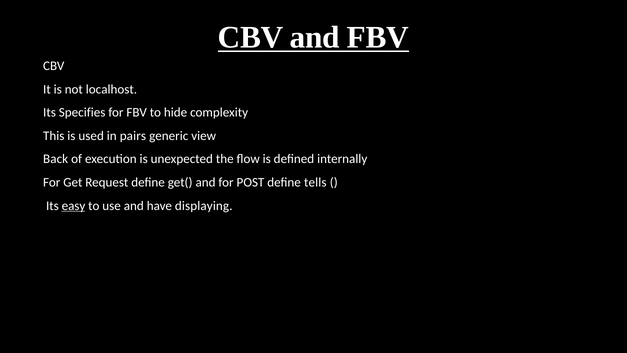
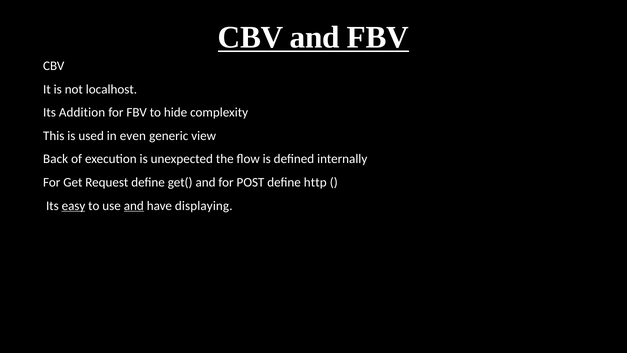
Specifies: Specifies -> Addition
pairs: pairs -> even
tells: tells -> http
and at (134, 206) underline: none -> present
